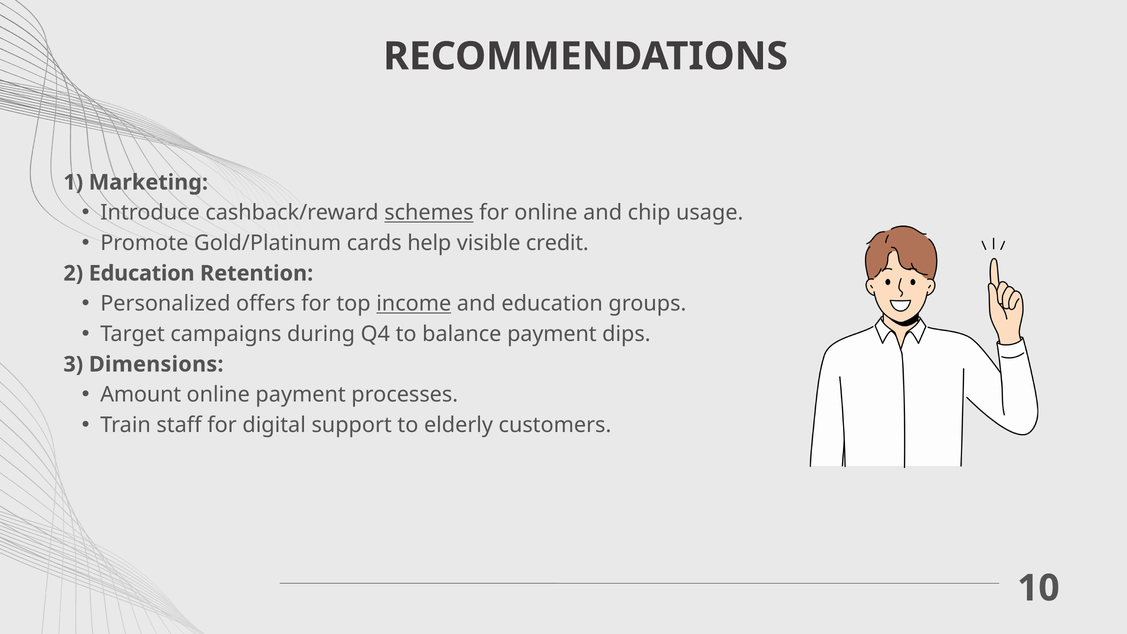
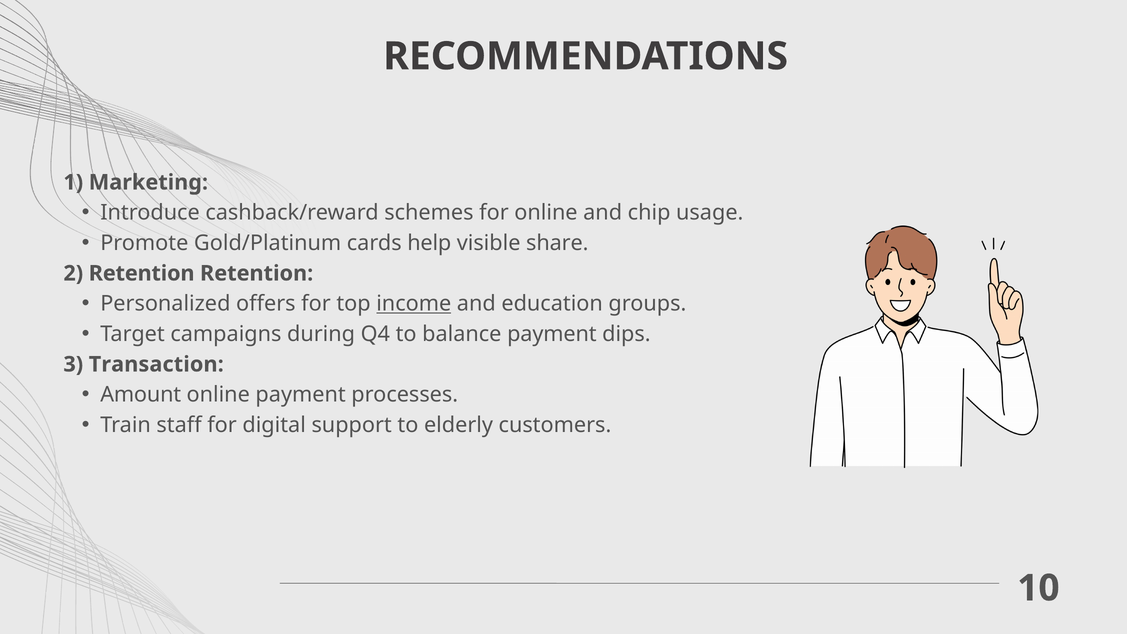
schemes underline: present -> none
credit: credit -> share
2 Education: Education -> Retention
Dimensions: Dimensions -> Transaction
